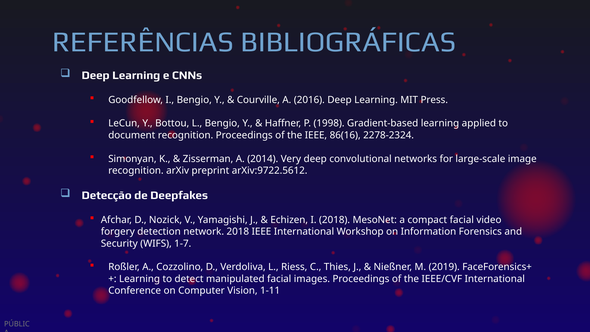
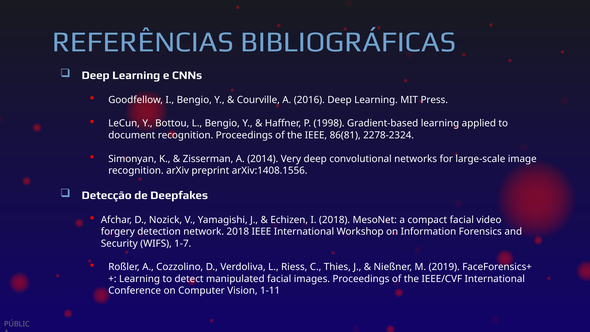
86(16: 86(16 -> 86(81
arXiv:9722.5612: arXiv:9722.5612 -> arXiv:1408.1556
